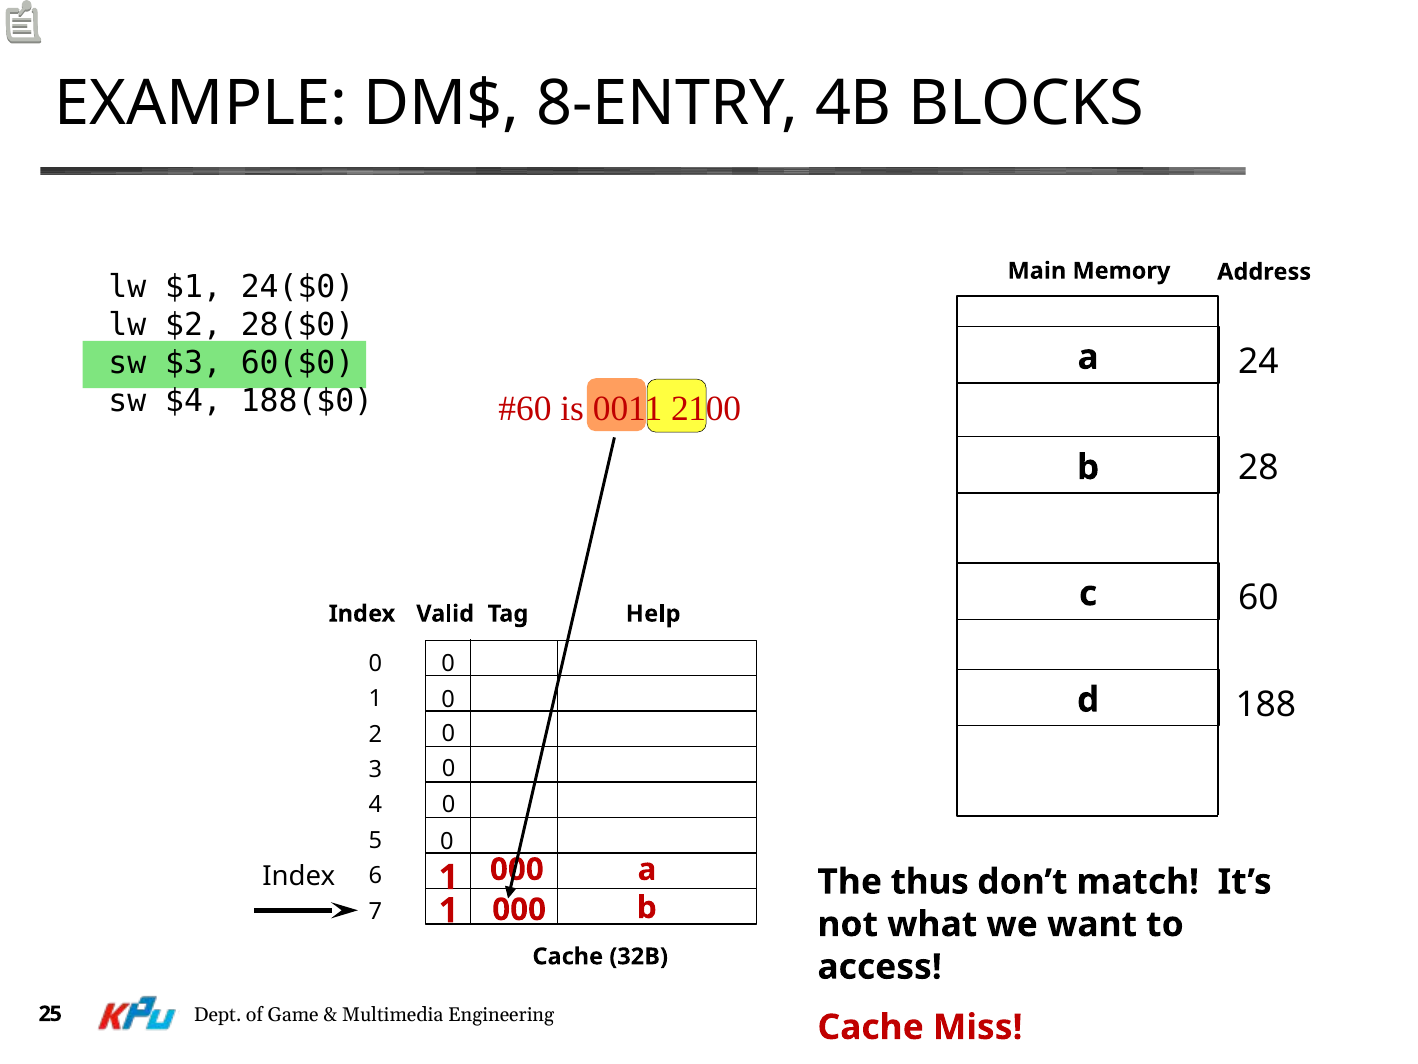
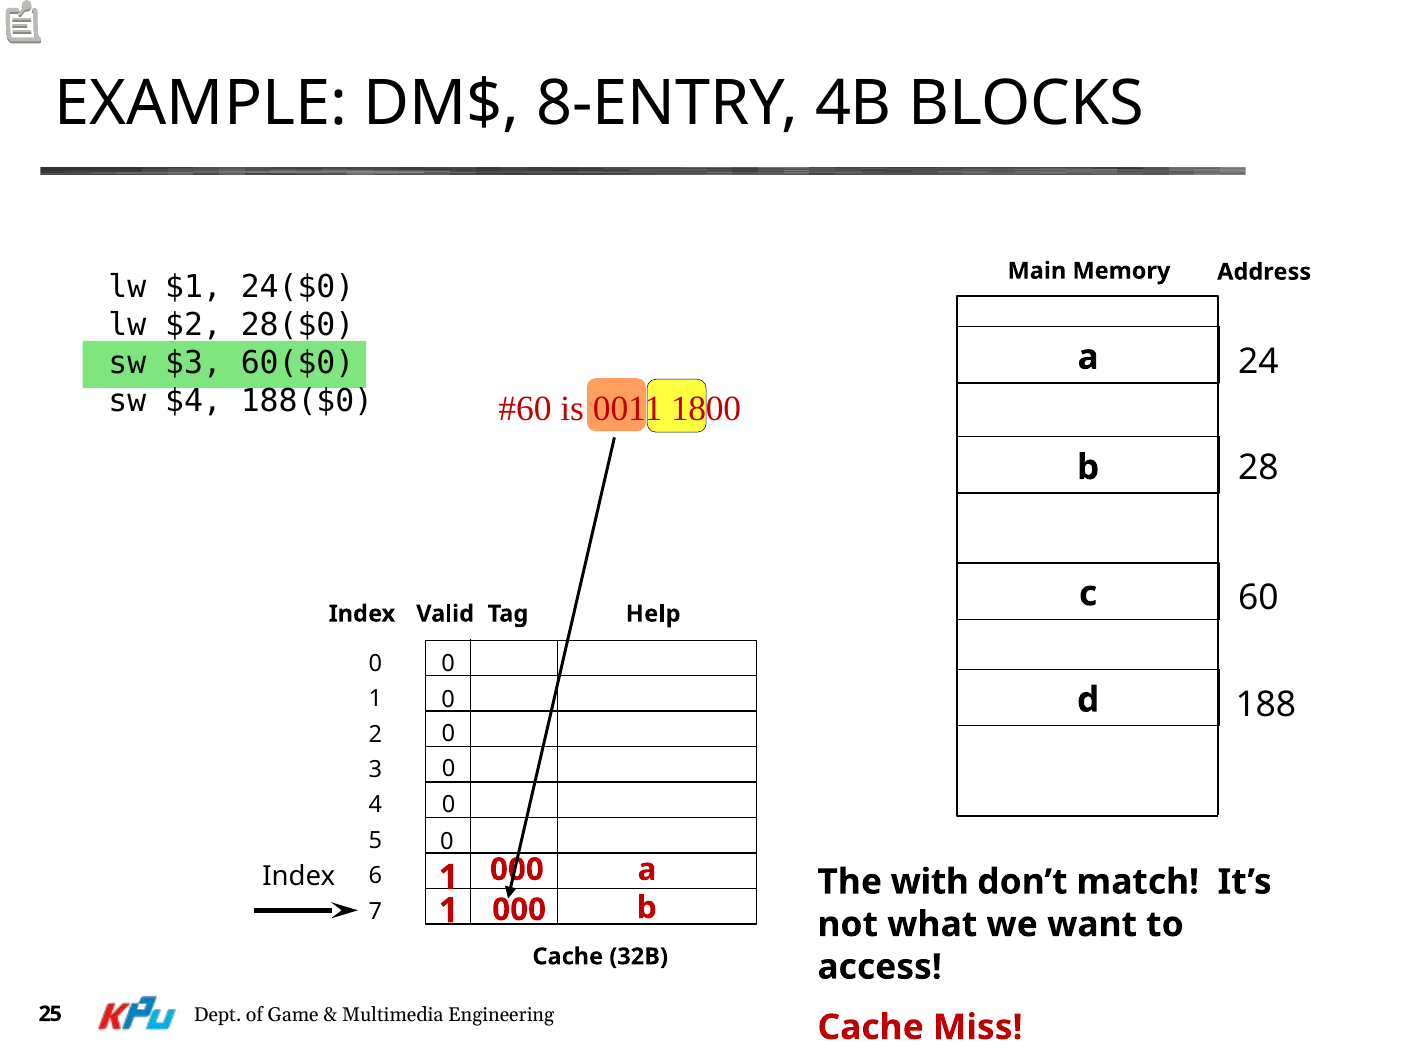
2100: 2100 -> 1800
thus: thus -> with
